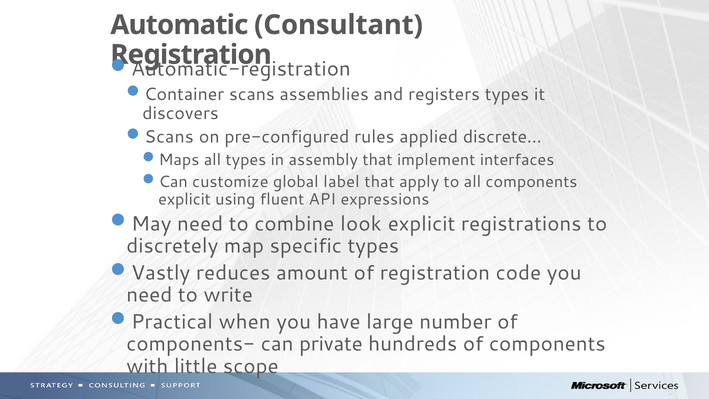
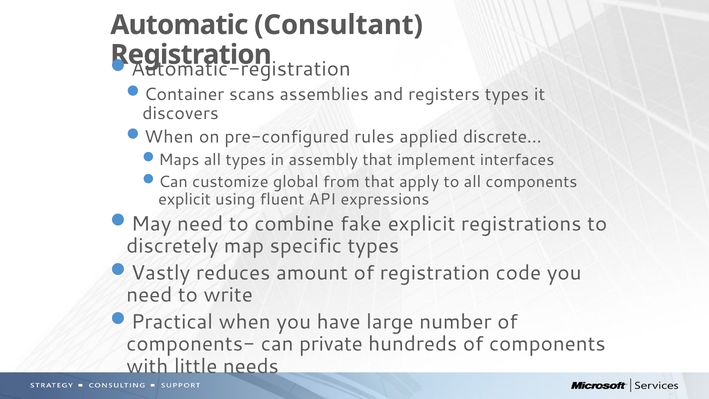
Scans at (169, 137): Scans -> When
label: label -> from
look: look -> fake
scope: scope -> needs
